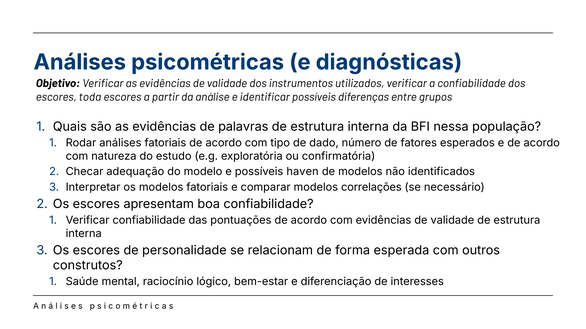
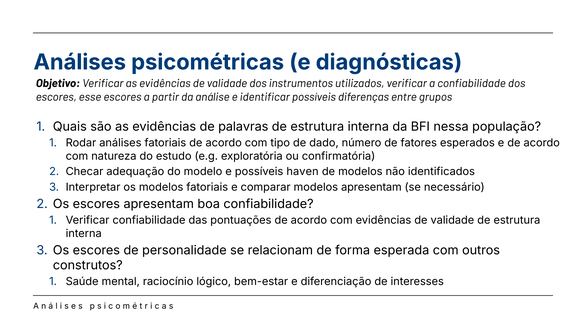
toda: toda -> esse
modelos correlações: correlações -> apresentam
